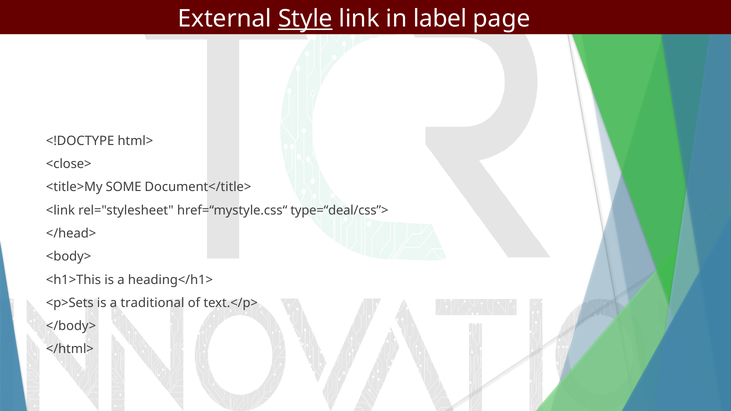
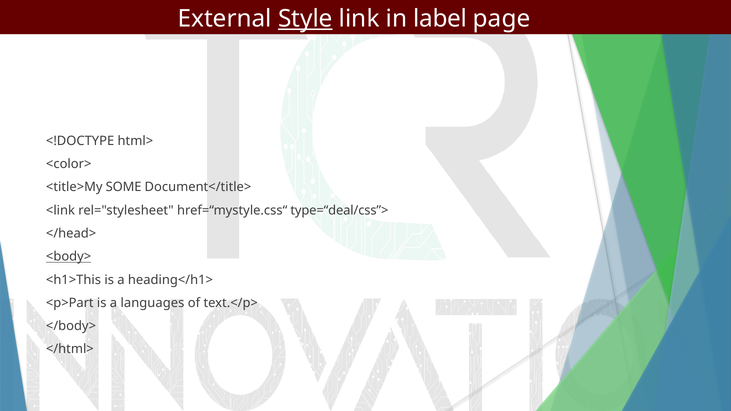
<close>: <close> -> <color>
<body> underline: none -> present
<p>Sets: <p>Sets -> <p>Part
traditional: traditional -> languages
